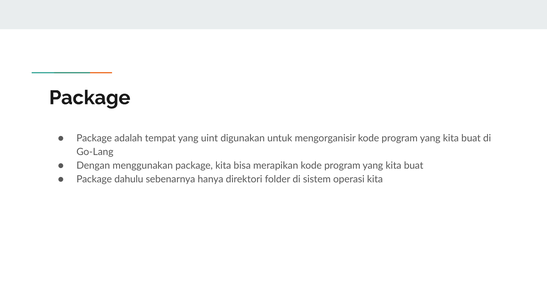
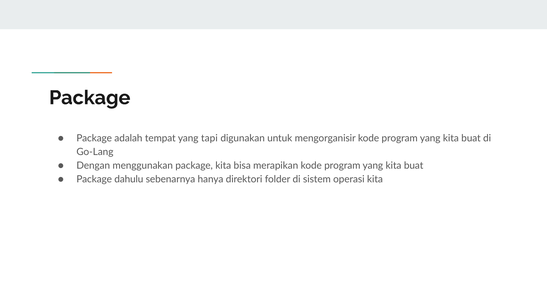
uint: uint -> tapi
